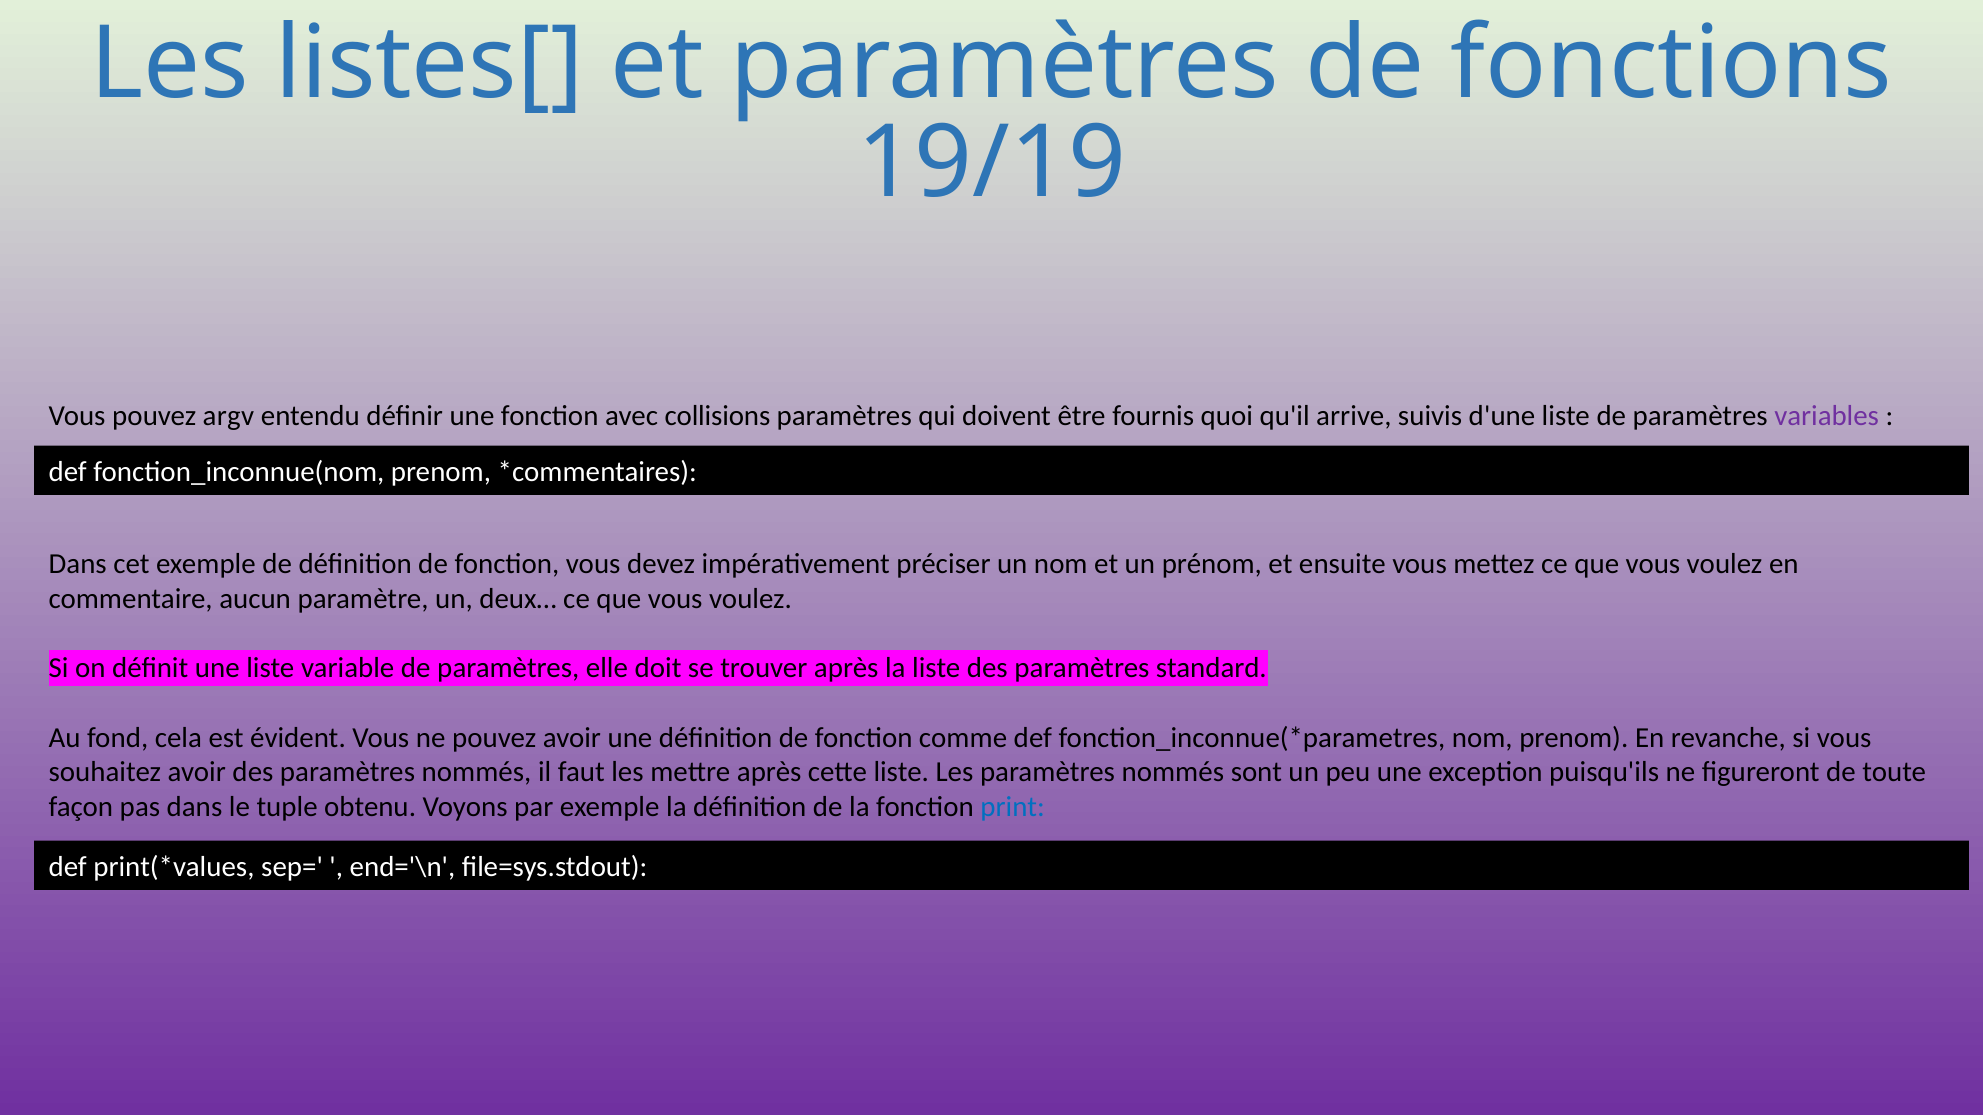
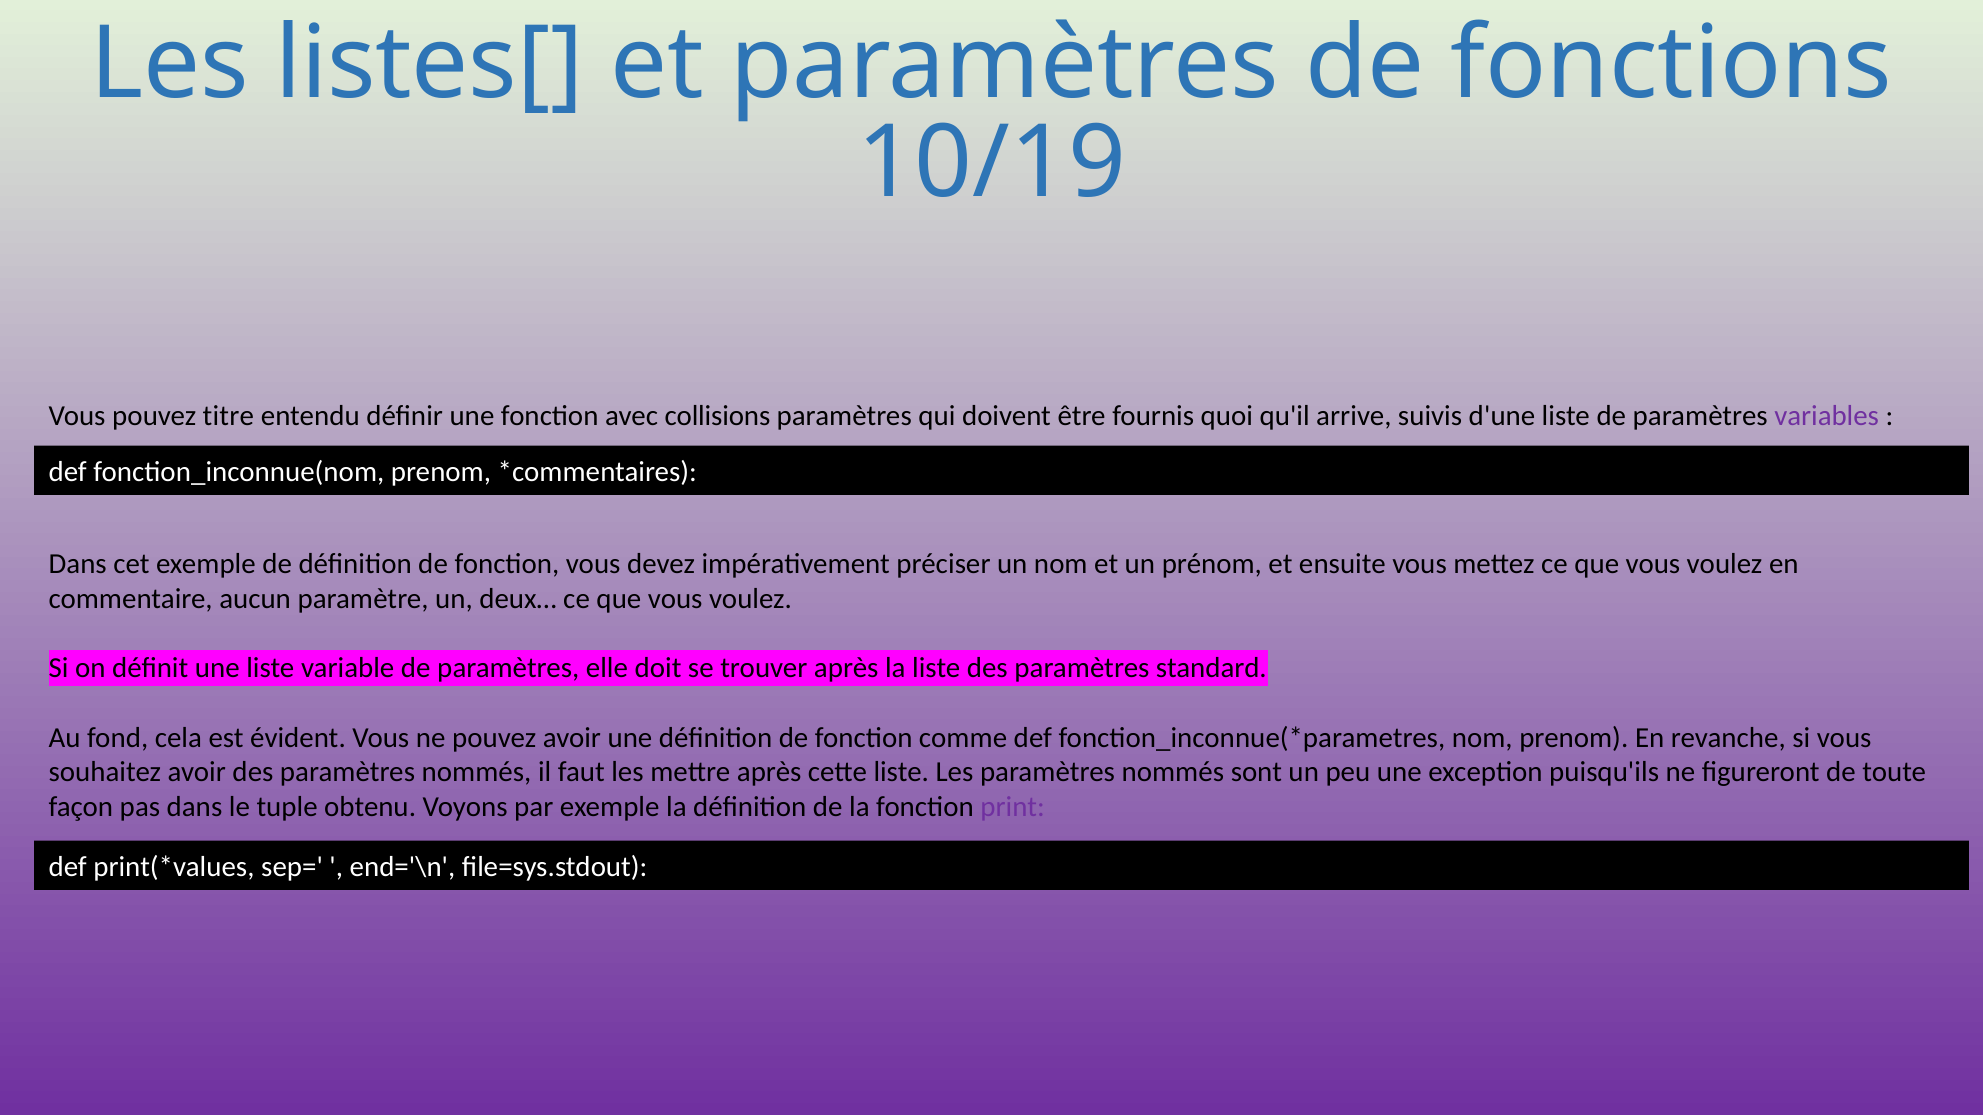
19/19: 19/19 -> 10/19
argv: argv -> titre
print colour: blue -> purple
